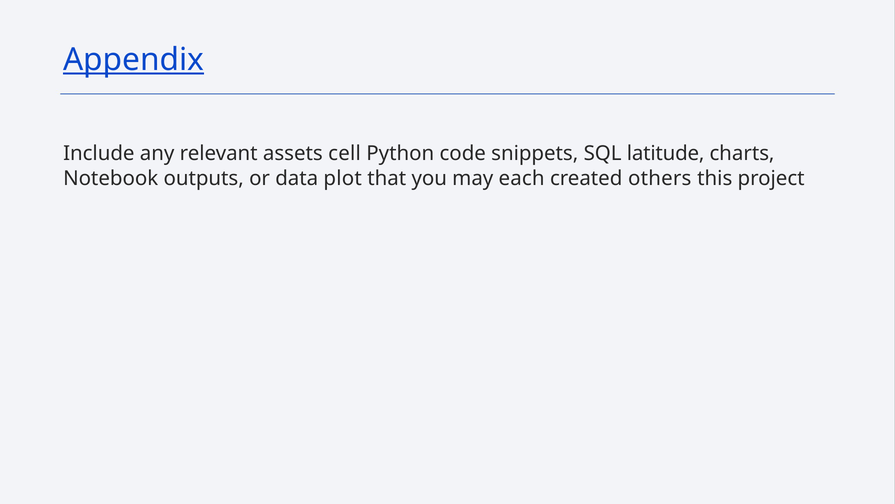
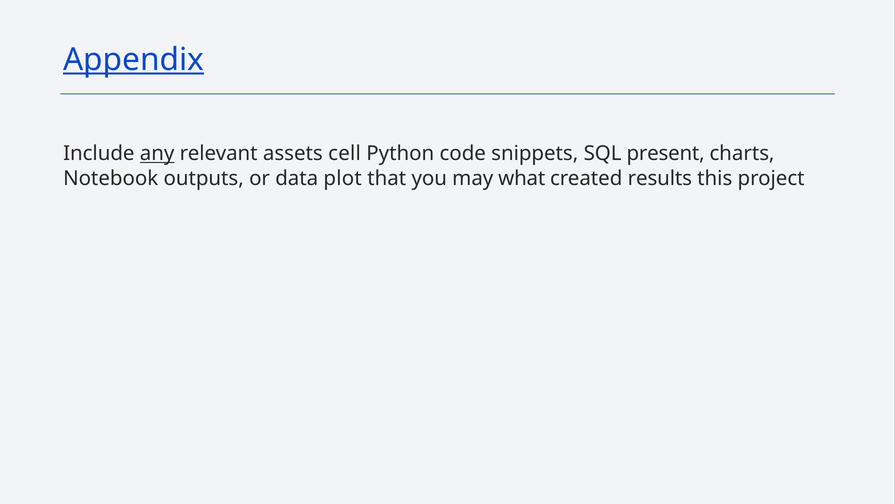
any underline: none -> present
latitude: latitude -> present
each: each -> what
others: others -> results
